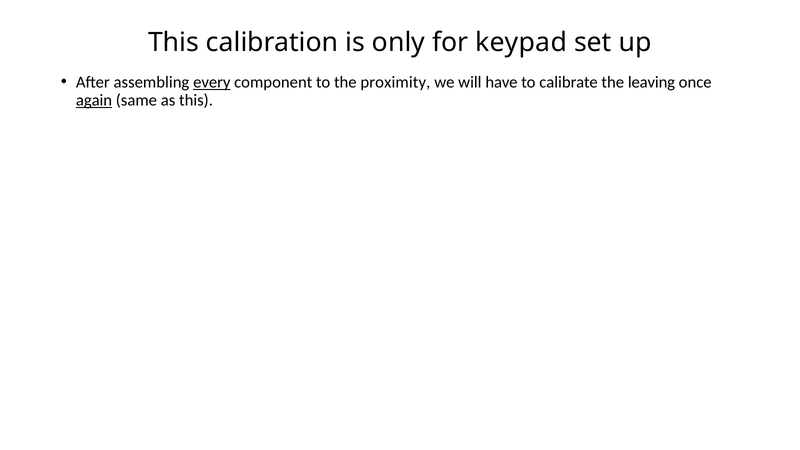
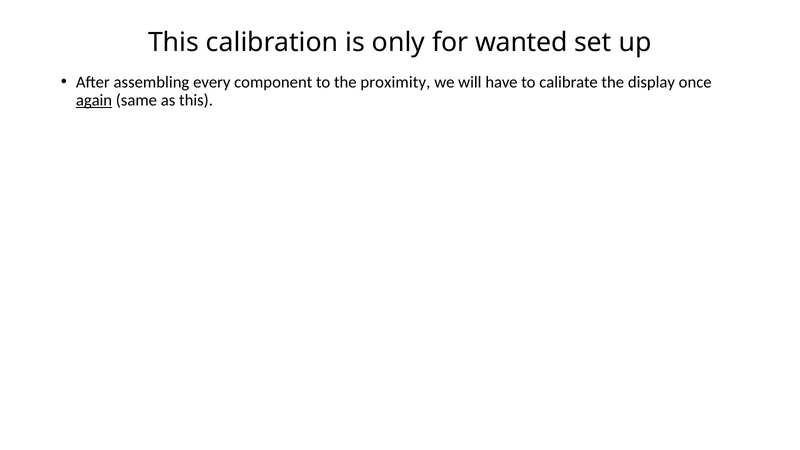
keypad: keypad -> wanted
every underline: present -> none
leaving: leaving -> display
